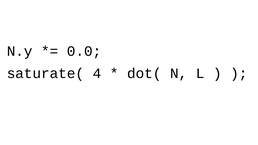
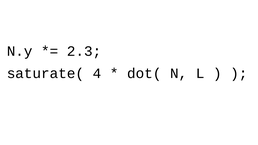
0.0: 0.0 -> 2.3
